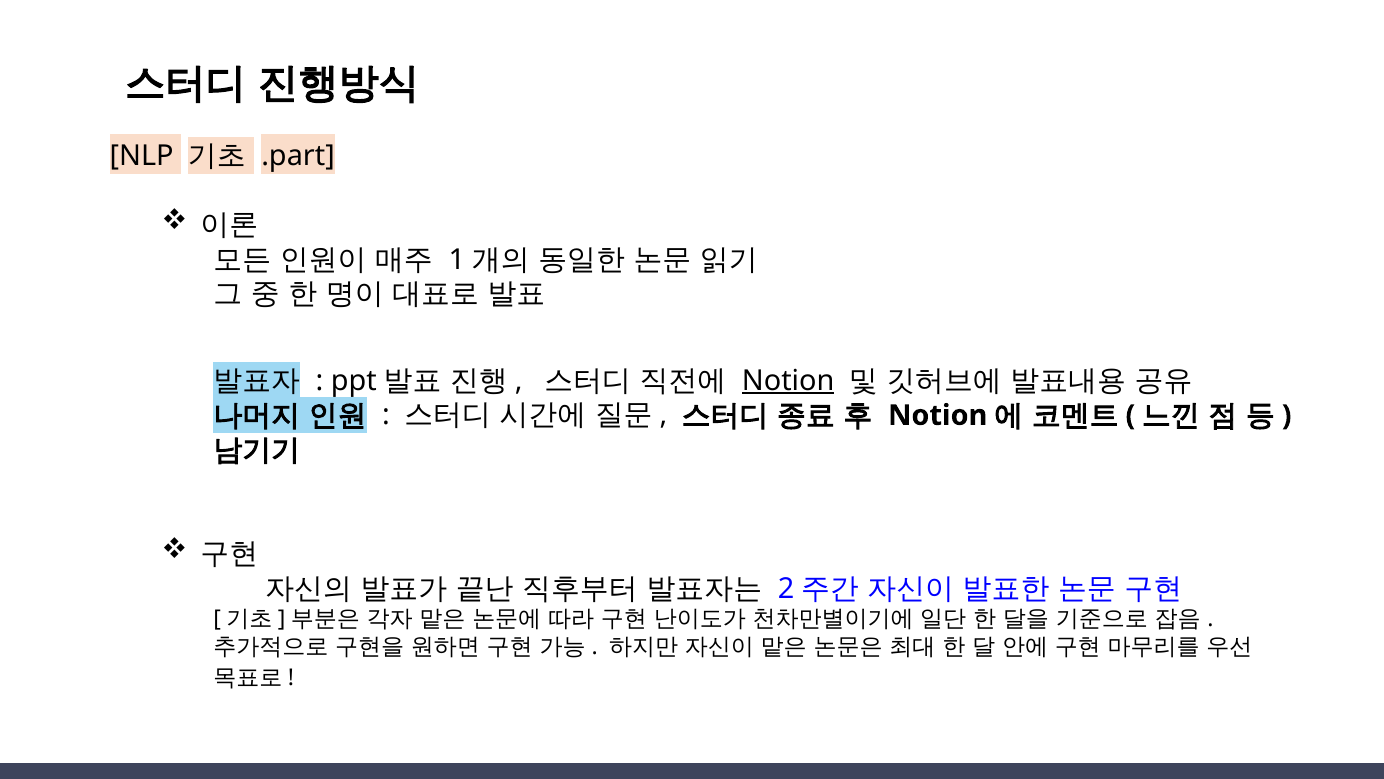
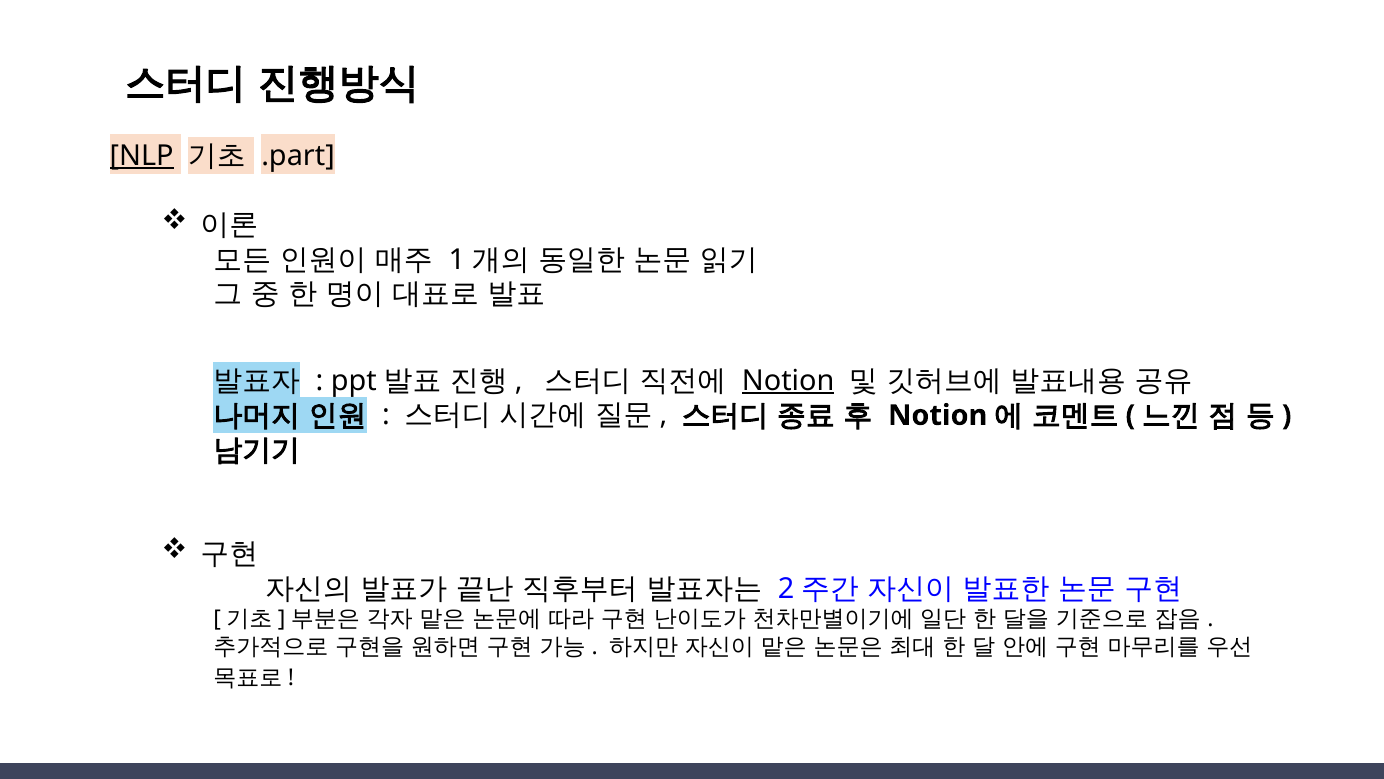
NLP underline: none -> present
